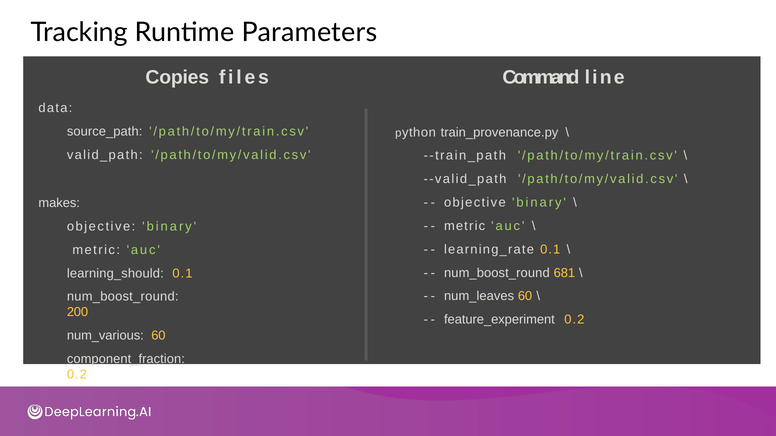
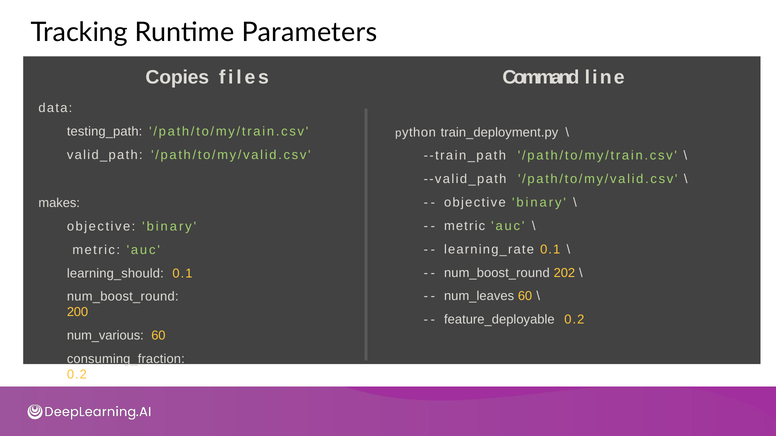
source_path: source_path -> testing_path
train_provenance.py: train_provenance.py -> train_deployment.py
681: 681 -> 202
feature_experiment: feature_experiment -> feature_deployable
component_fraction: component_fraction -> consuming_fraction
